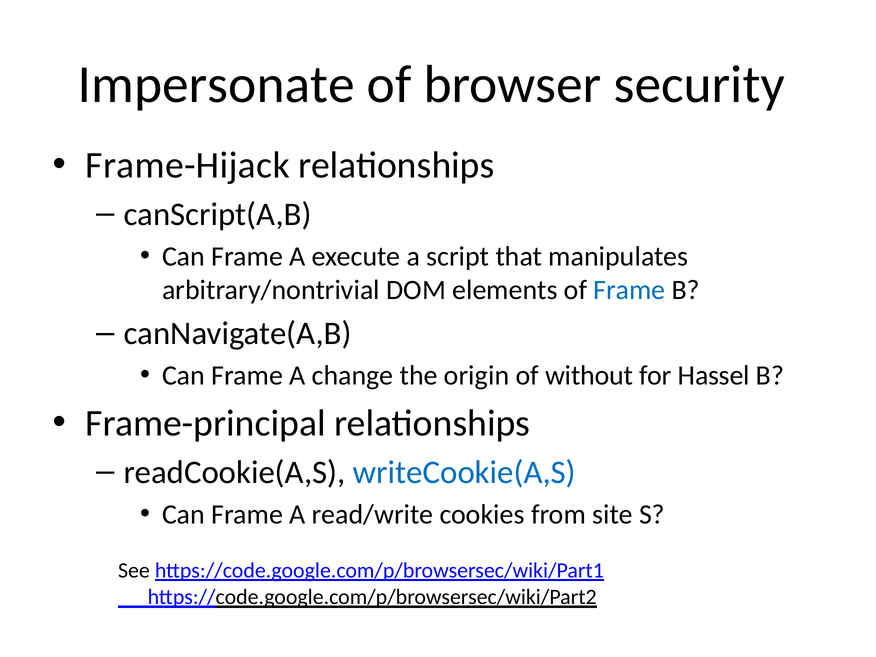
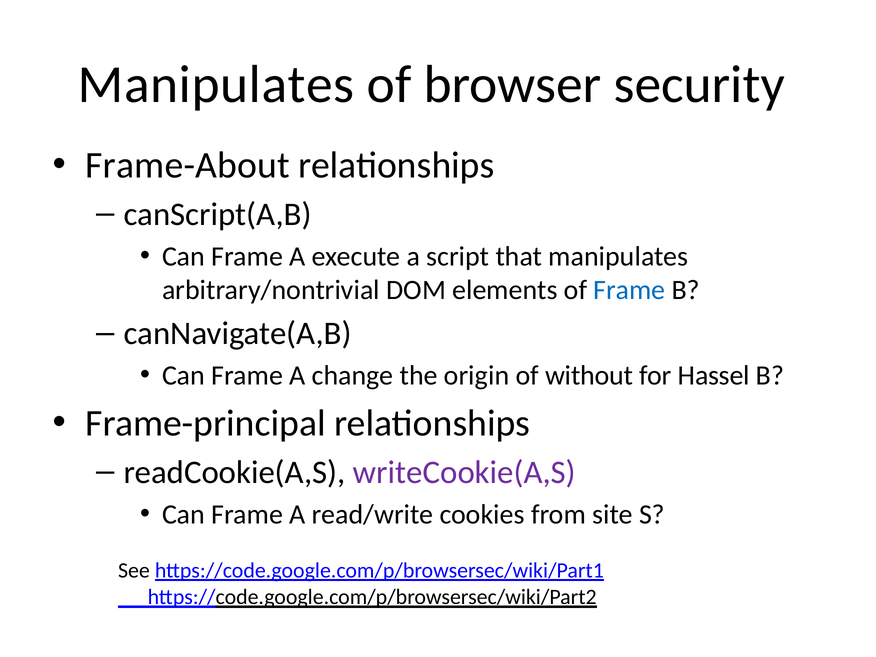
Impersonate at (216, 85): Impersonate -> Manipulates
Frame-Hijack: Frame-Hijack -> Frame-About
writeCookie(A,S colour: blue -> purple
